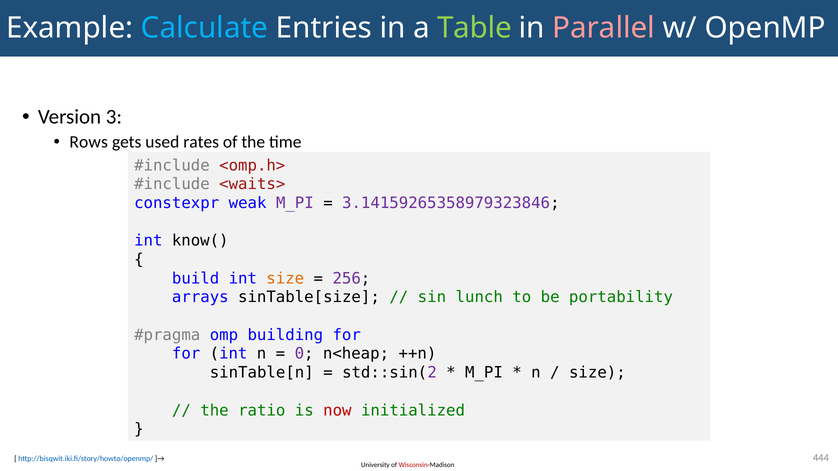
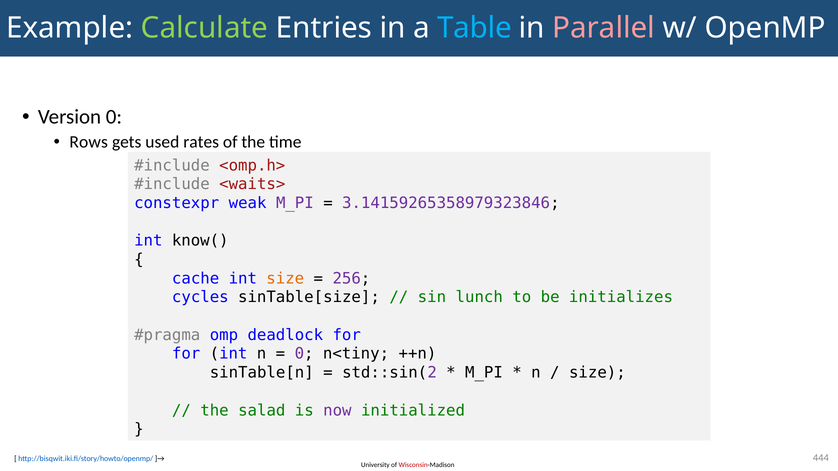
Calculate colour: light blue -> light green
Table colour: light green -> light blue
Version 3: 3 -> 0
build: build -> cache
arrays: arrays -> cycles
portability: portability -> initializes
building: building -> deadlock
n<heap: n<heap -> n<tiny
ratio: ratio -> salad
now colour: red -> purple
